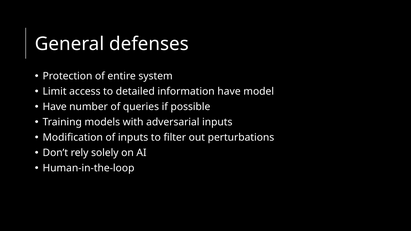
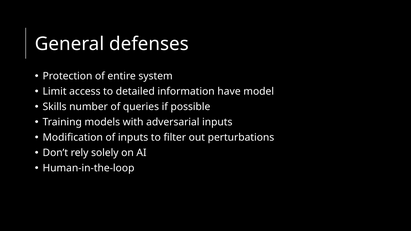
Have at (55, 107): Have -> Skills
